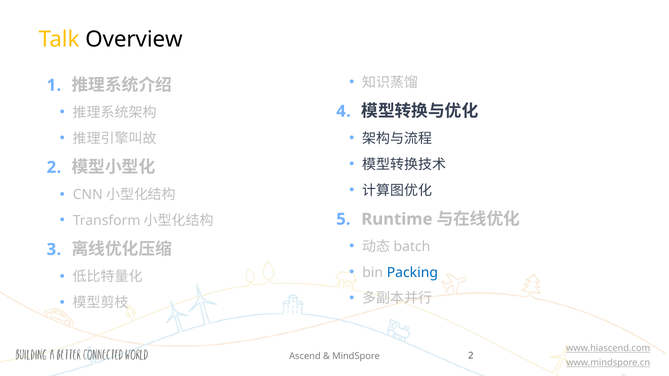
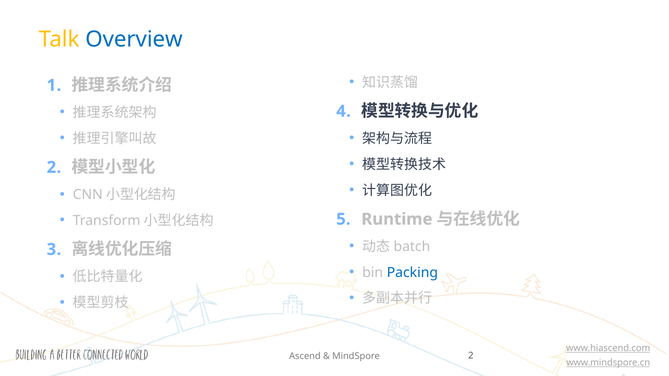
Overview colour: black -> blue
